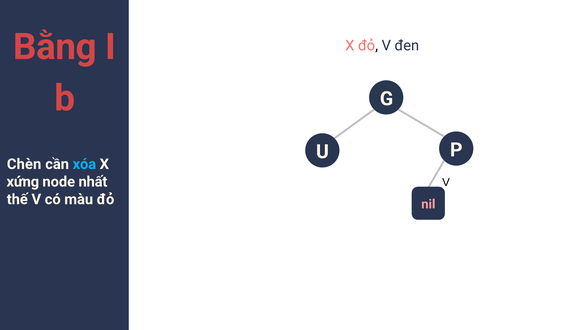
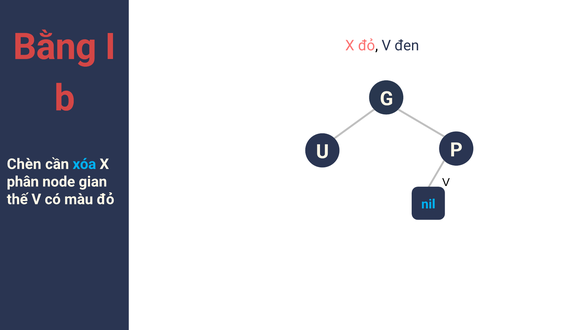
xứng: xứng -> phân
nhất: nhất -> gian
nil colour: pink -> light blue
